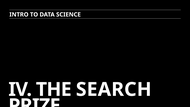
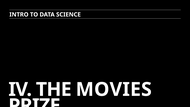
SEARCH: SEARCH -> MOVIES
